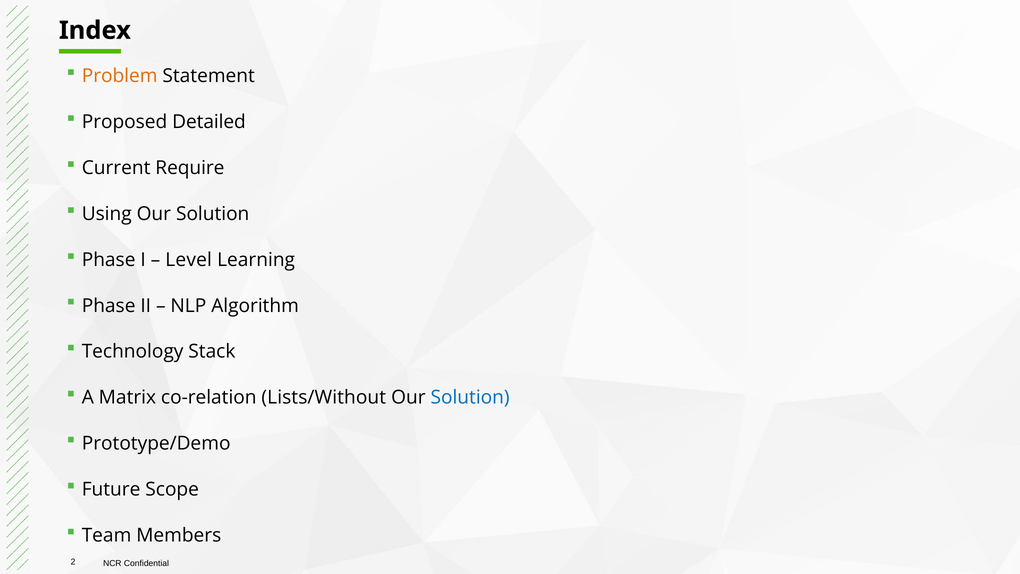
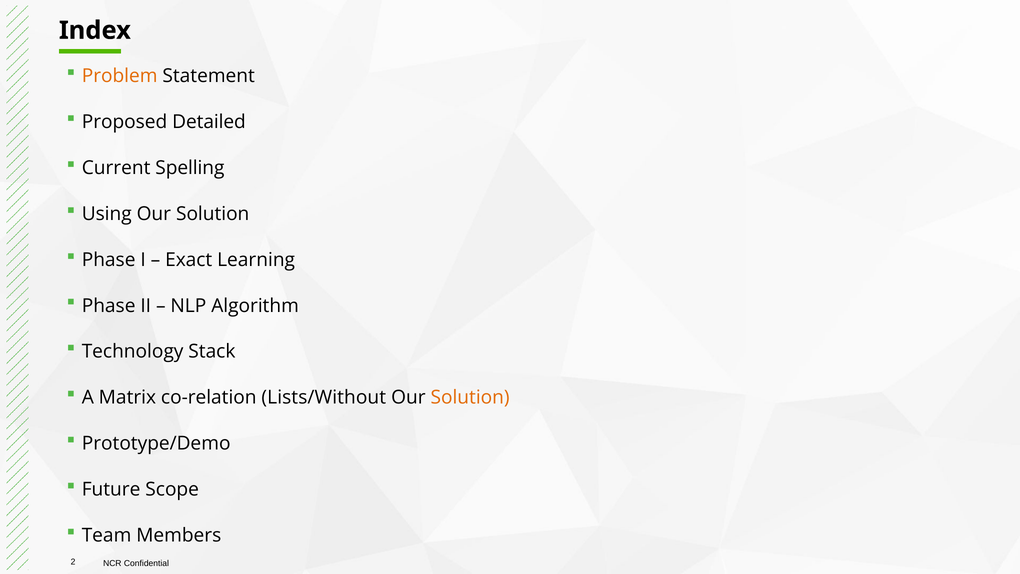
Require: Require -> Spelling
Level: Level -> Exact
Solution at (470, 397) colour: blue -> orange
